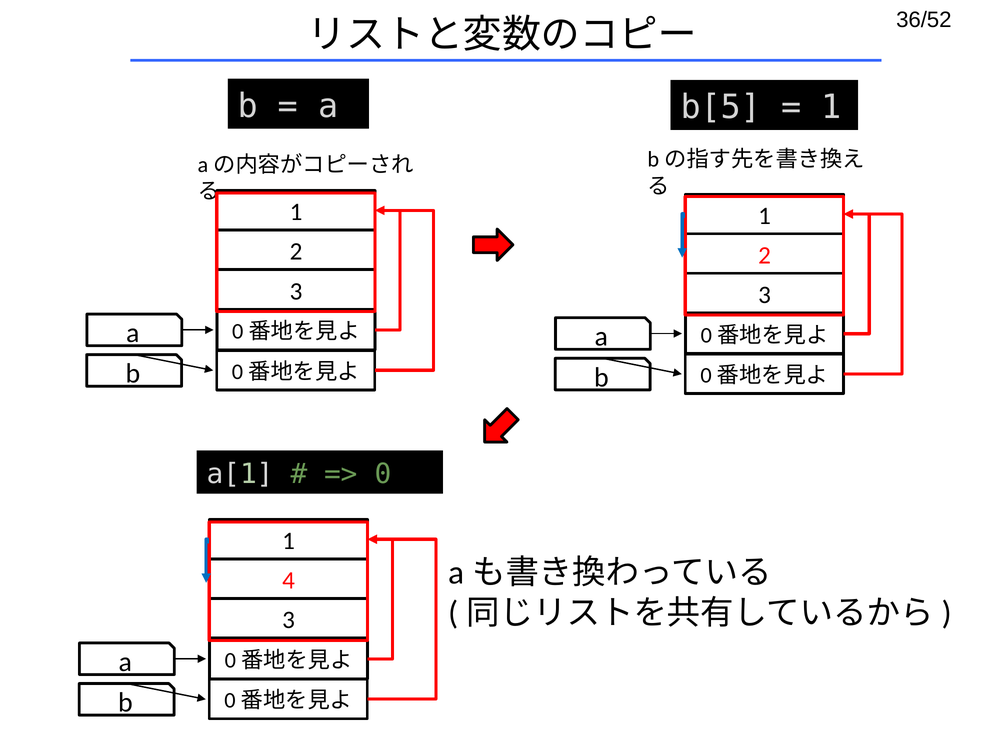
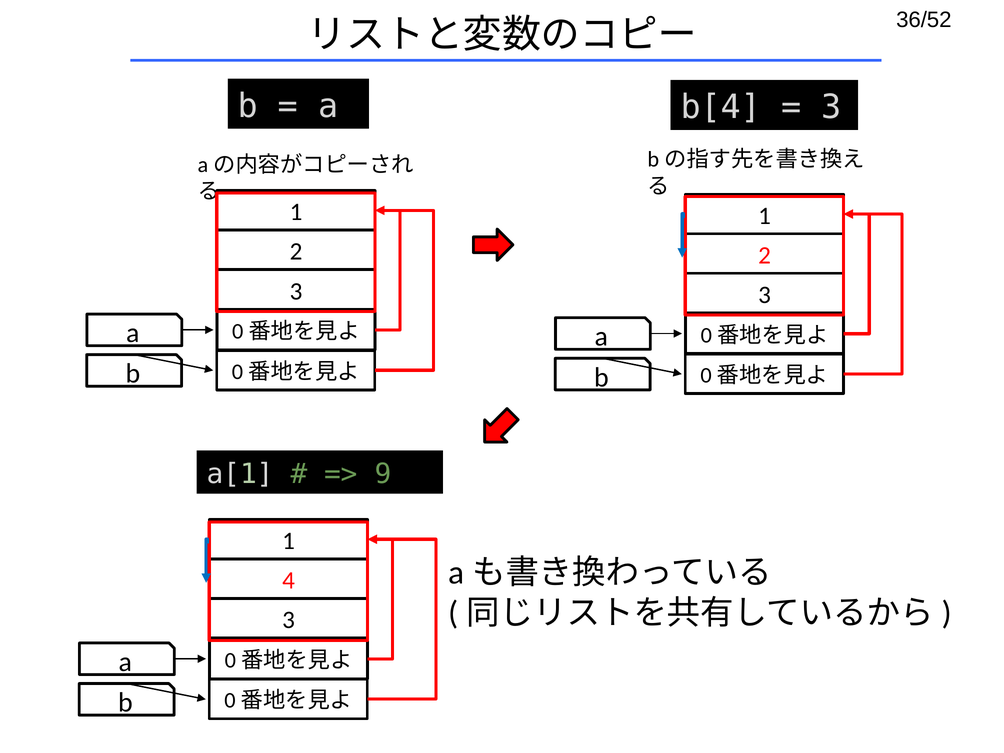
b[5: b[5 -> b[4
1 at (831, 107): 1 -> 3
0: 0 -> 9
